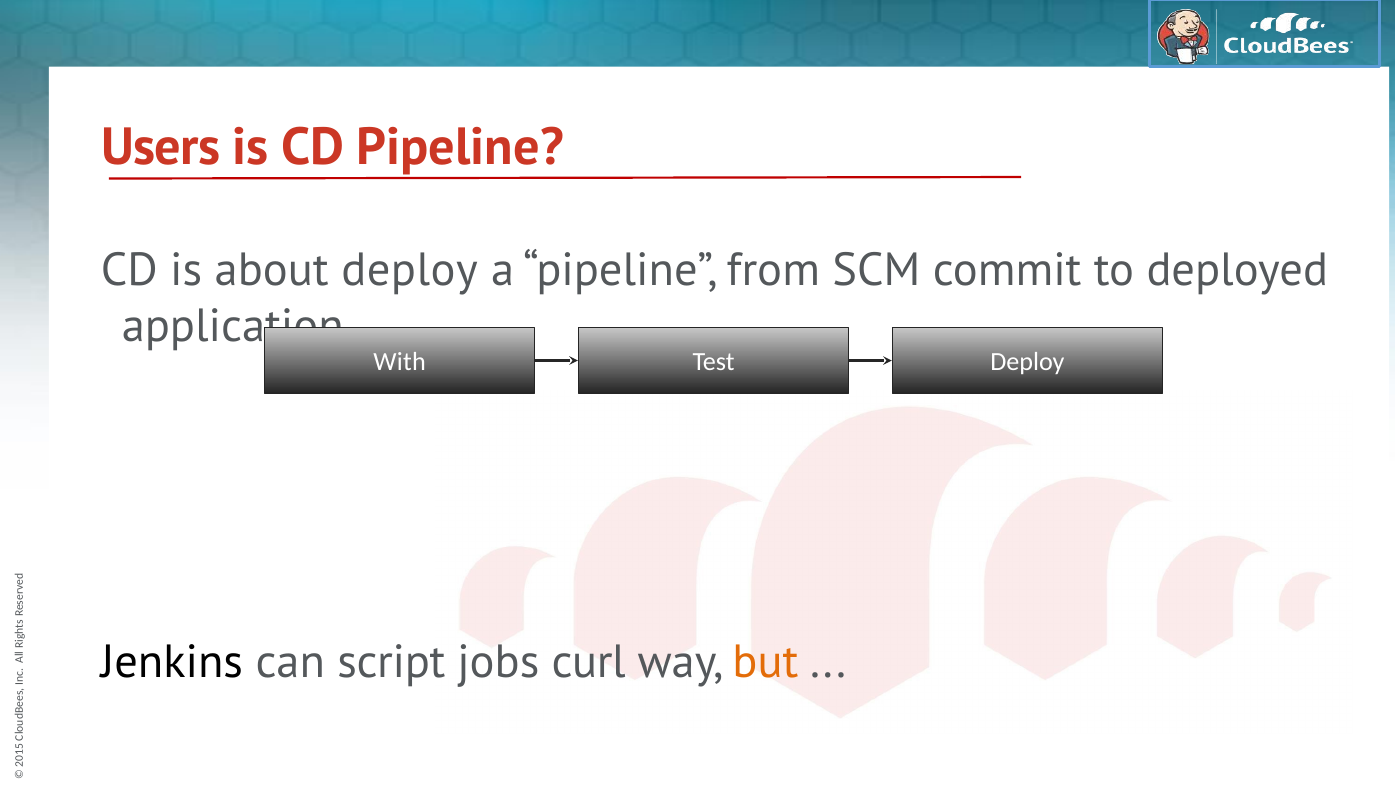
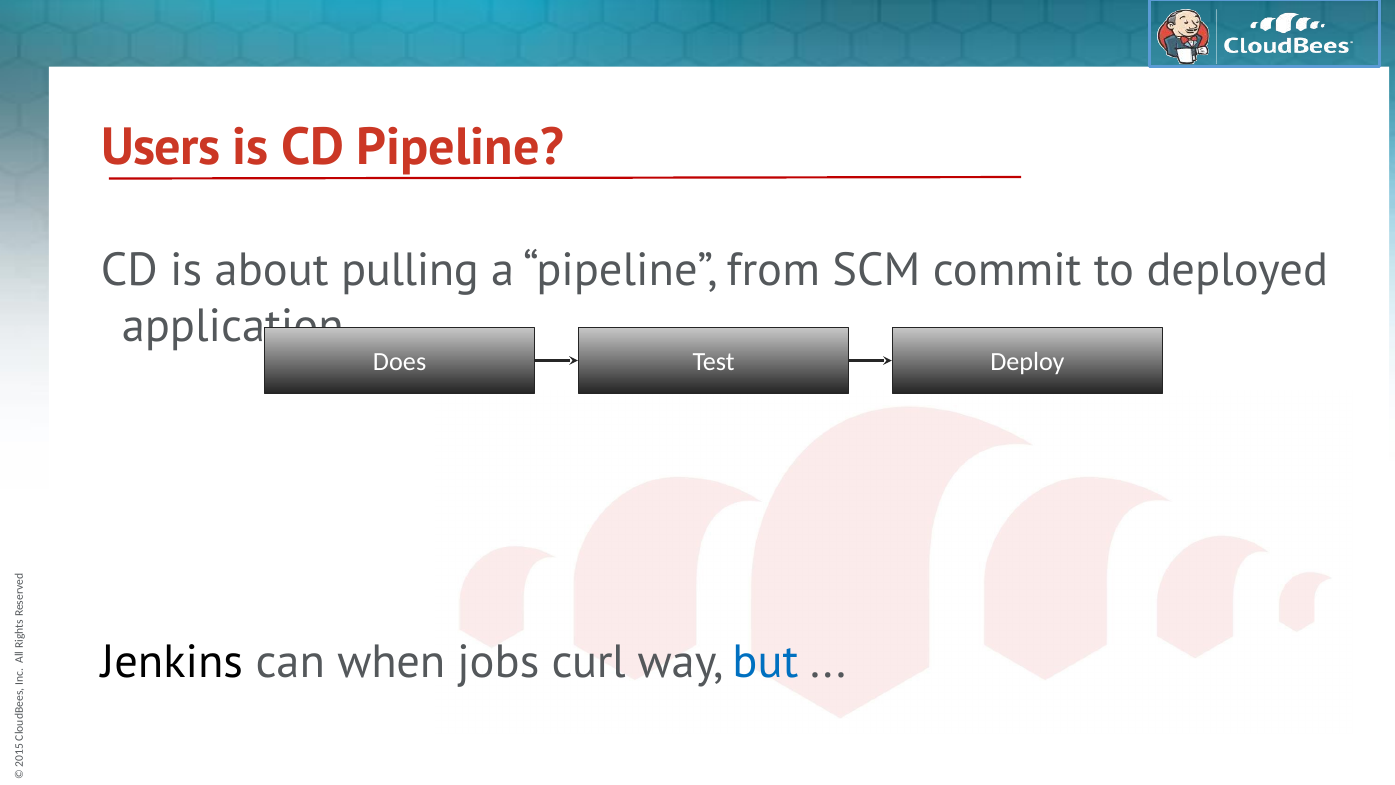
about deploy: deploy -> pulling
With: With -> Does
script: script -> when
but colour: orange -> blue
